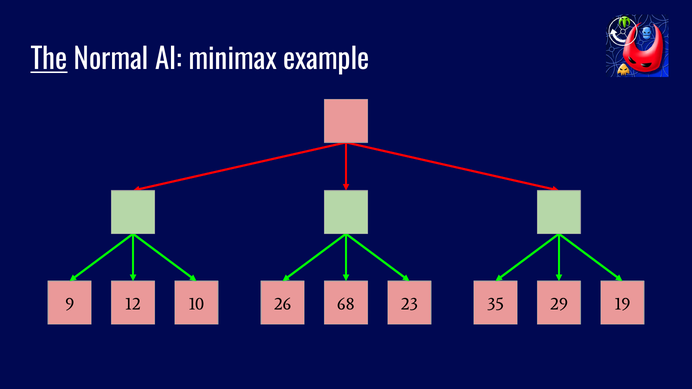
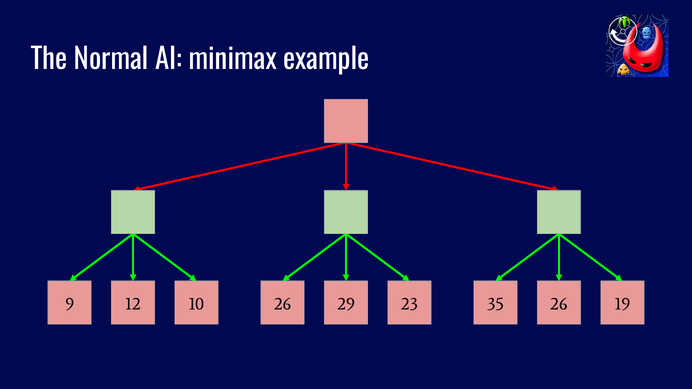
The underline: present -> none
68: 68 -> 29
23 29: 29 -> 26
